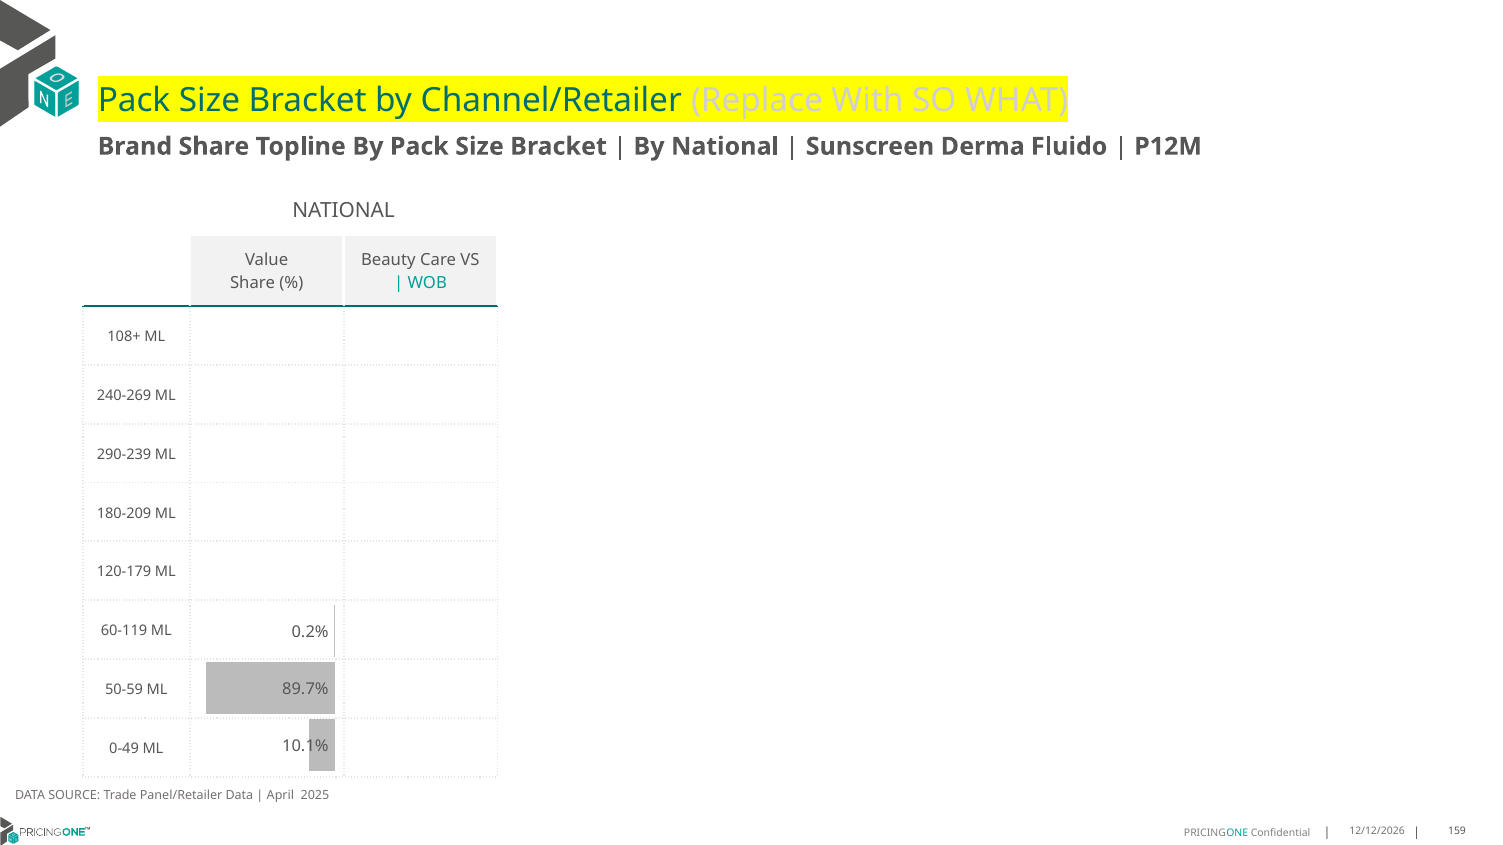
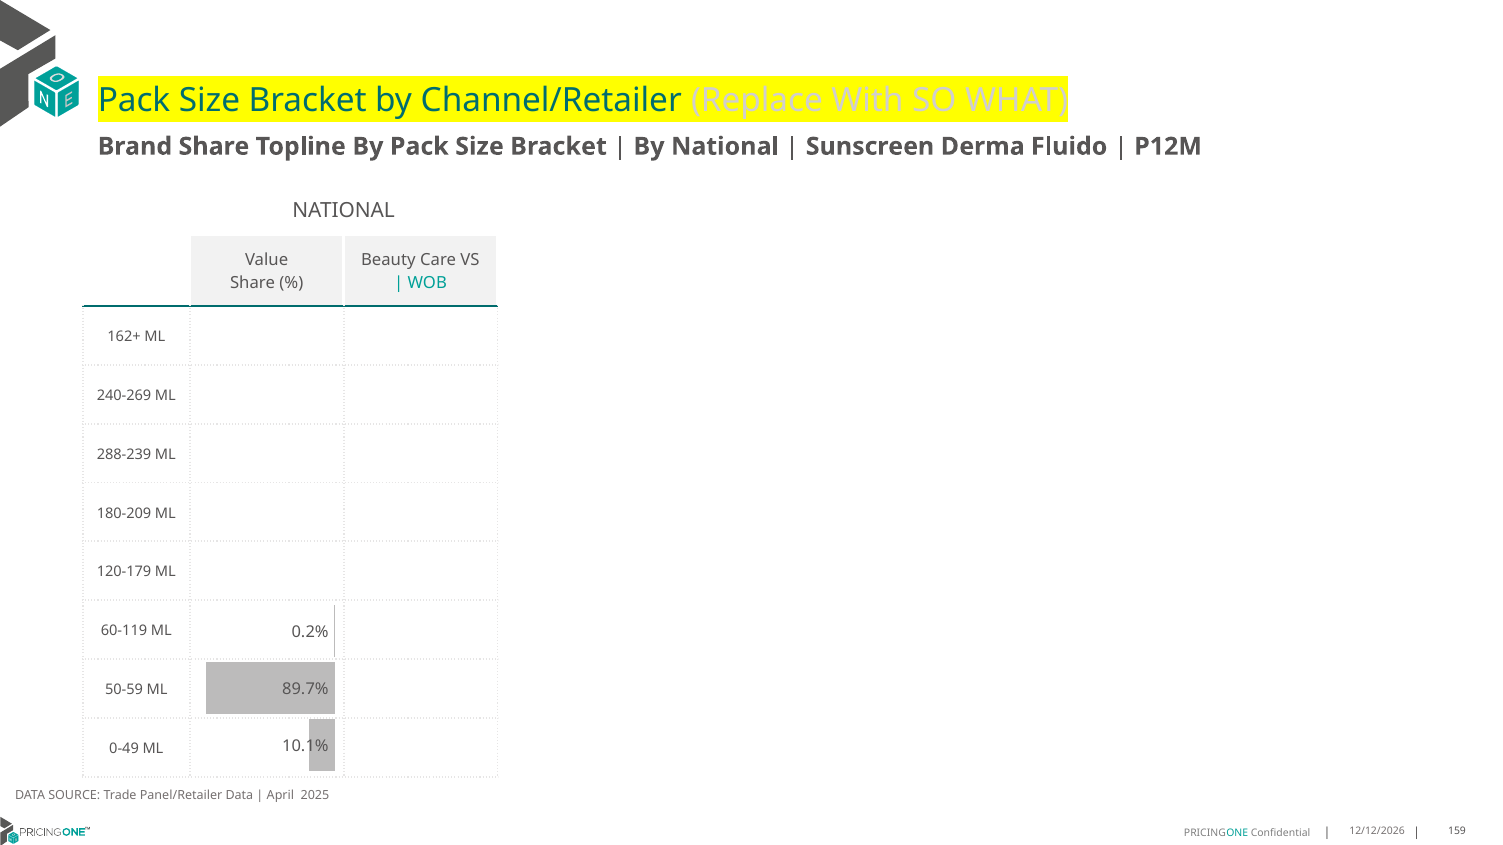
108+: 108+ -> 162+
290-239: 290-239 -> 288-239
